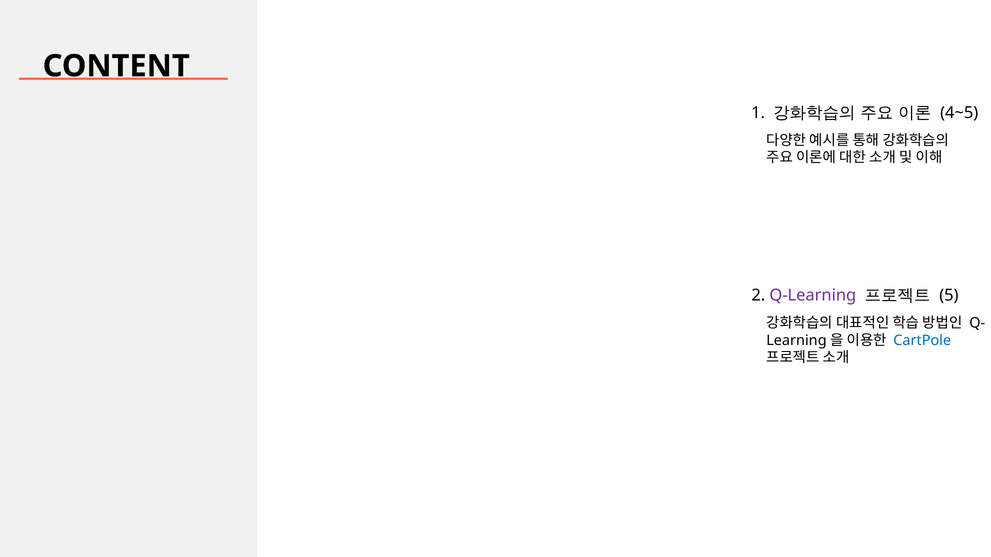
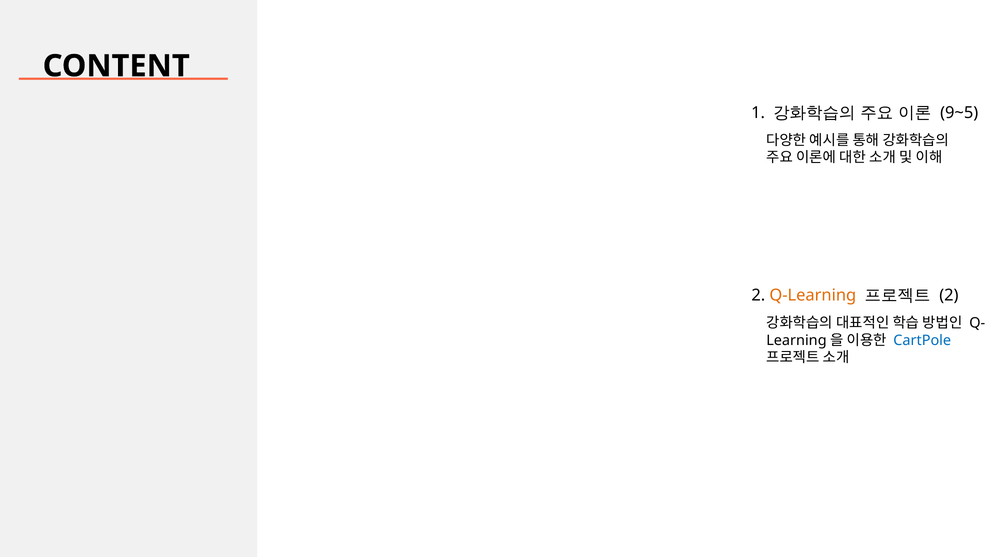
4~5: 4~5 -> 9~5
Q-Learning colour: purple -> orange
5 at (949, 296): 5 -> 2
